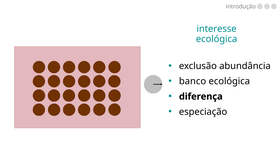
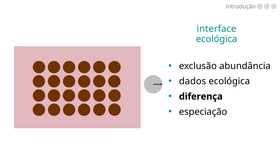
interesse: interesse -> interface
banco: banco -> dados
